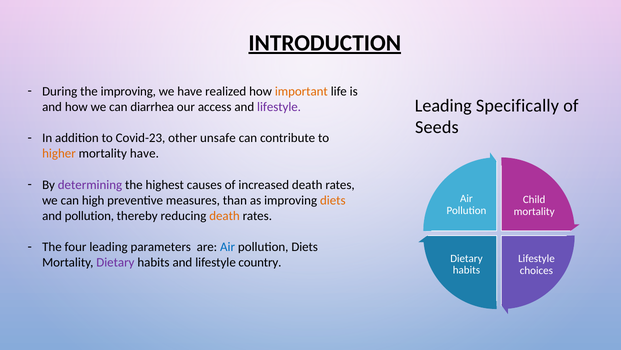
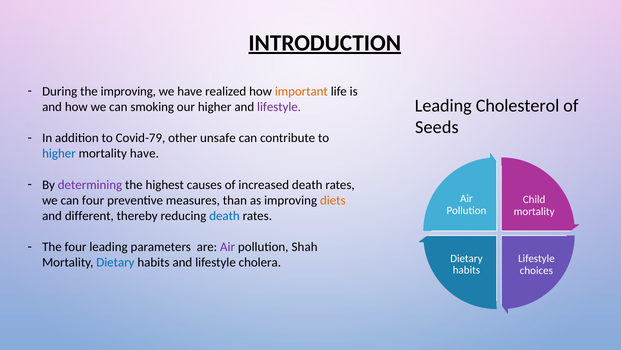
Specifically: Specifically -> Cholesterol
diarrhea: diarrhea -> smoking
our access: access -> higher
Covid-23: Covid-23 -> Covid-79
higher at (59, 153) colour: orange -> blue
can high: high -> four
and pollution: pollution -> different
death at (225, 215) colour: orange -> blue
Air at (228, 246) colour: blue -> purple
pollution Diets: Diets -> Shah
Dietary at (115, 262) colour: purple -> blue
country: country -> cholera
